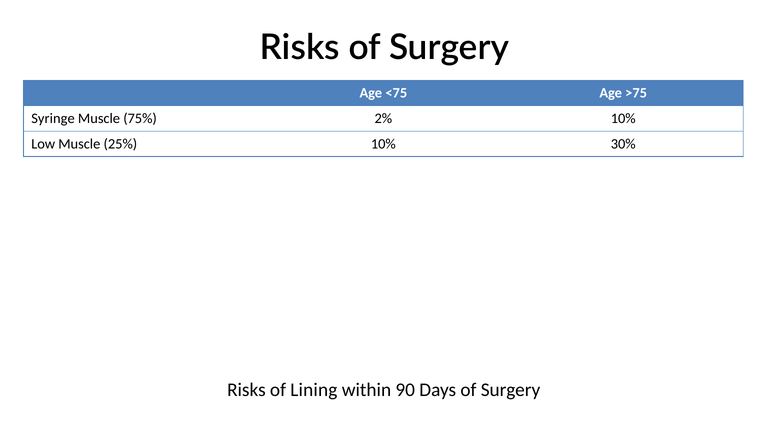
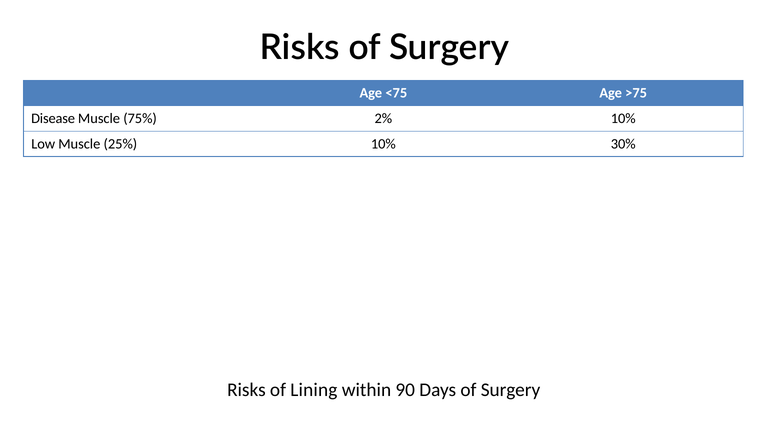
Syringe: Syringe -> Disease
